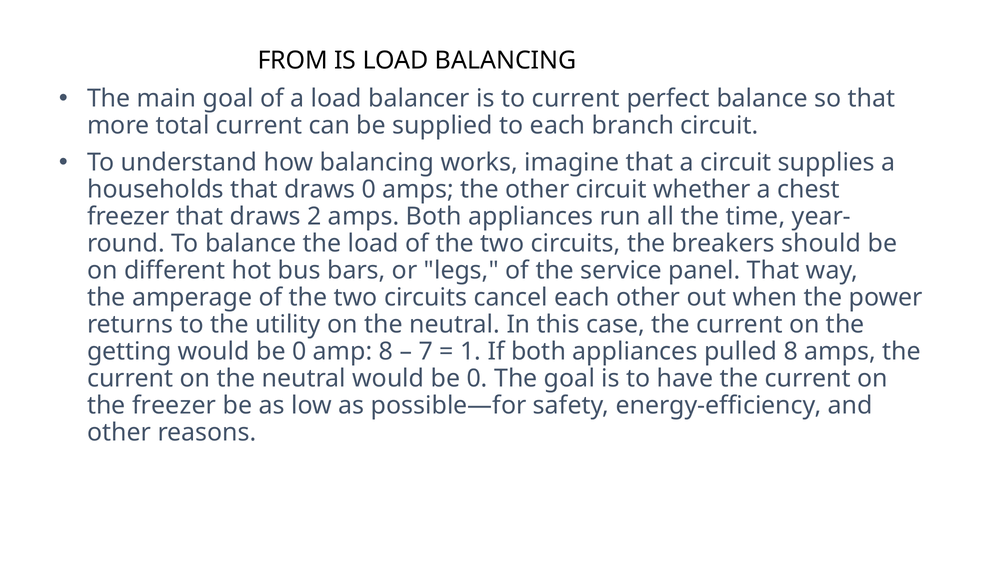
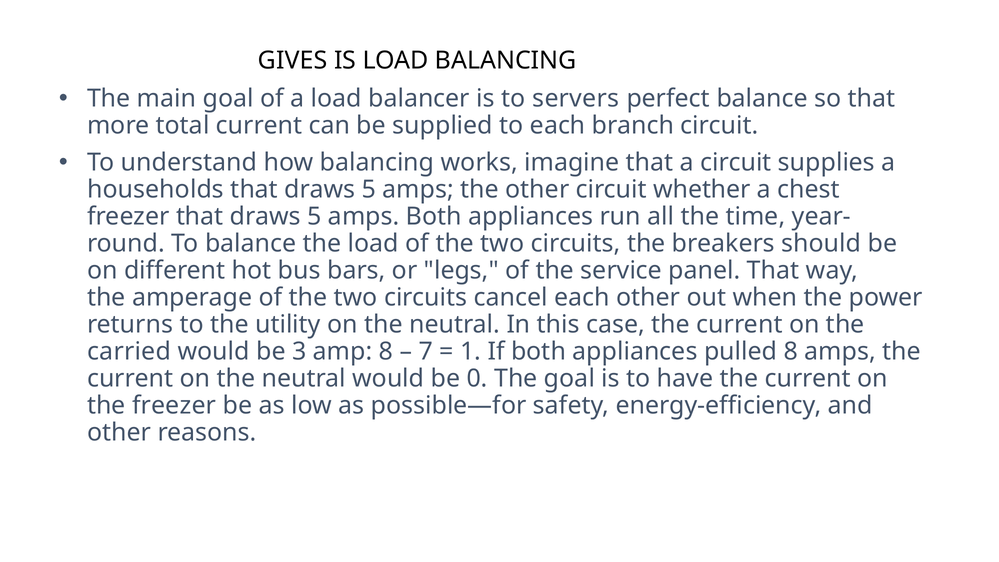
FROM: FROM -> GIVES
to current: current -> servers
0 at (369, 190): 0 -> 5
freezer that draws 2: 2 -> 5
getting: getting -> carried
0 at (299, 351): 0 -> 3
